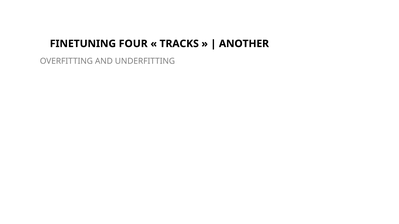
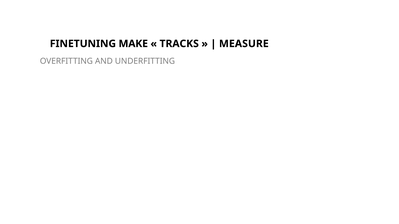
FOUR: FOUR -> MAKE
ANOTHER: ANOTHER -> MEASURE
